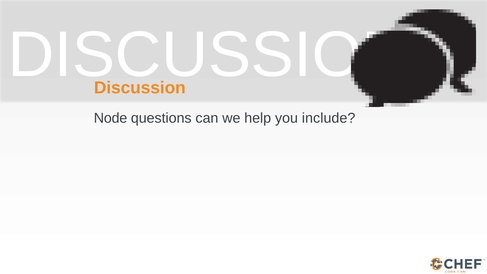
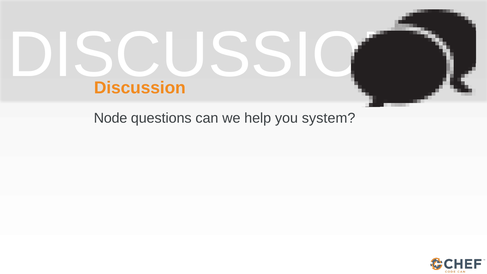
include: include -> system
